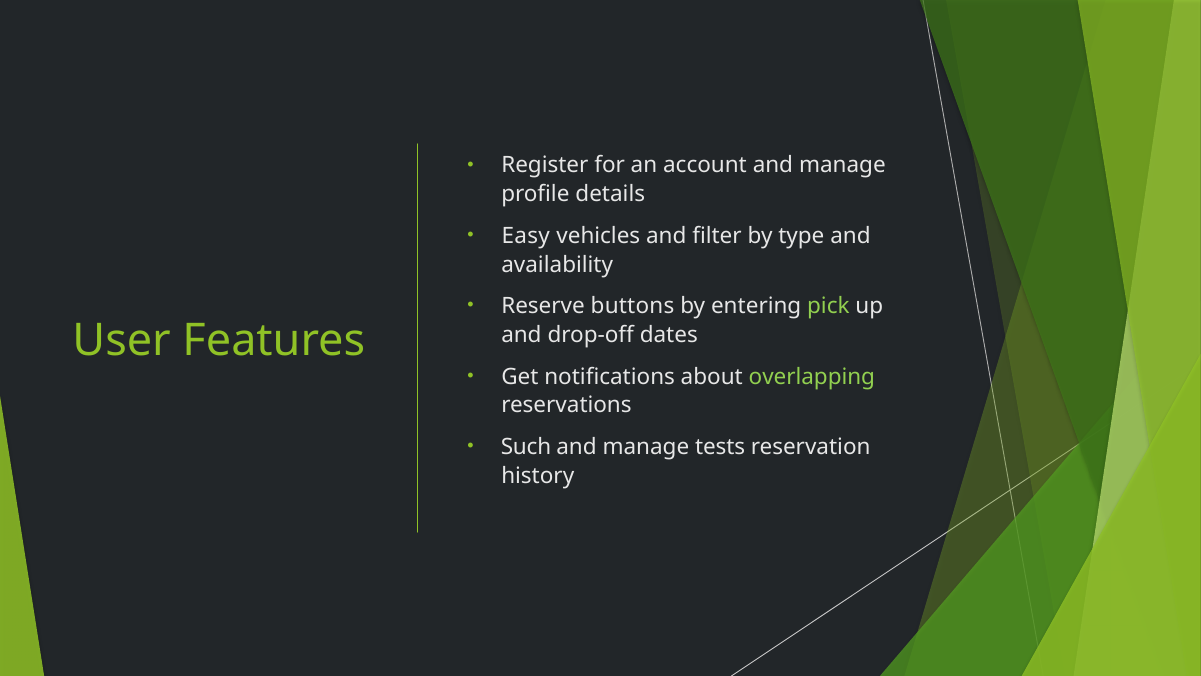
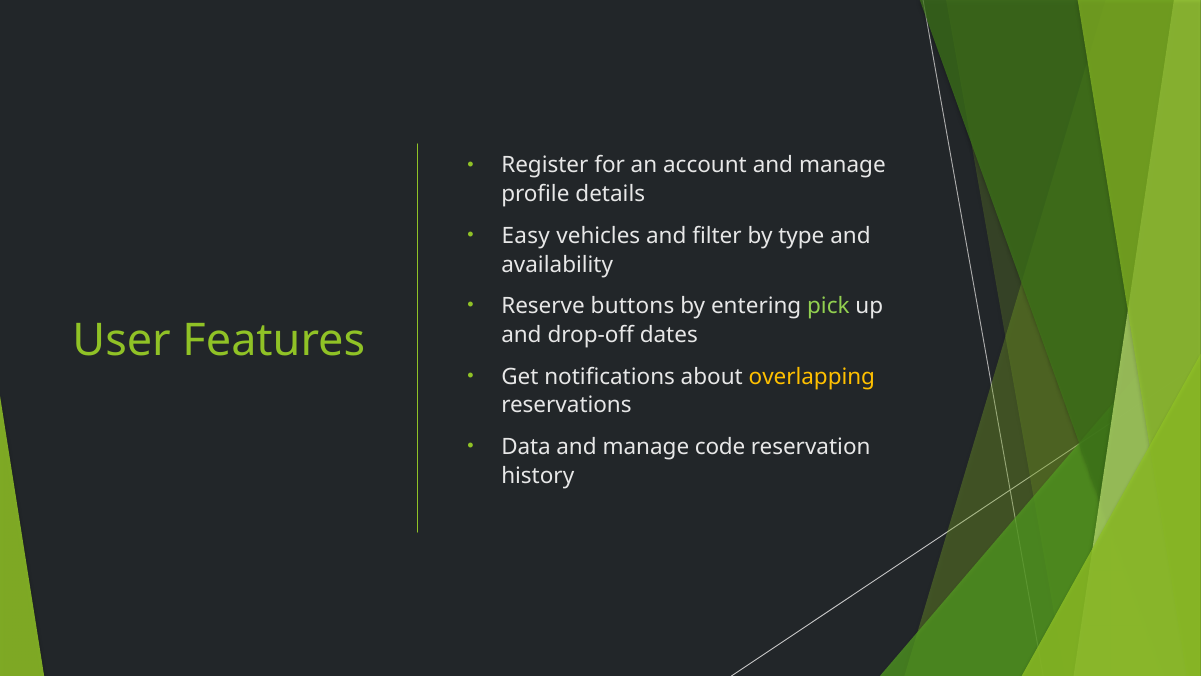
overlapping colour: light green -> yellow
Such: Such -> Data
tests: tests -> code
